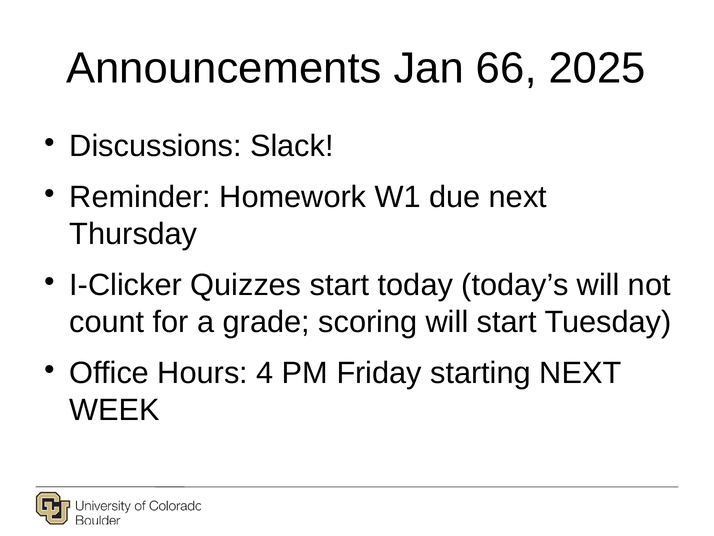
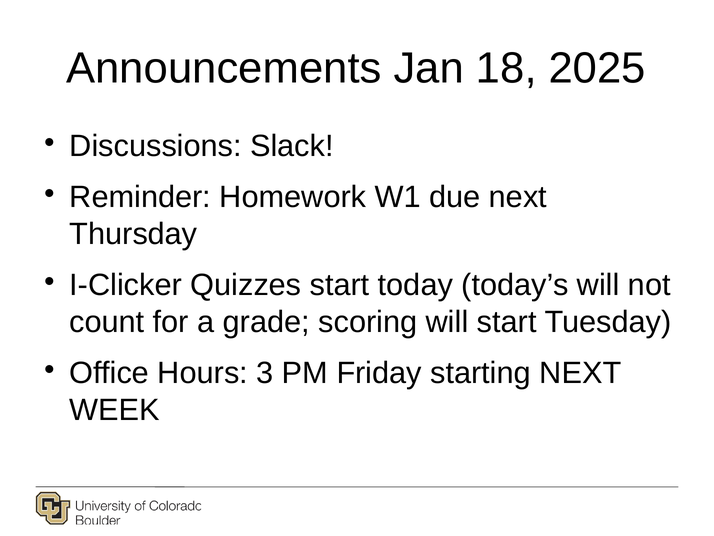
66: 66 -> 18
4: 4 -> 3
